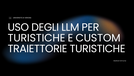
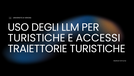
CUSTOM: CUSTOM -> ACCESSI
